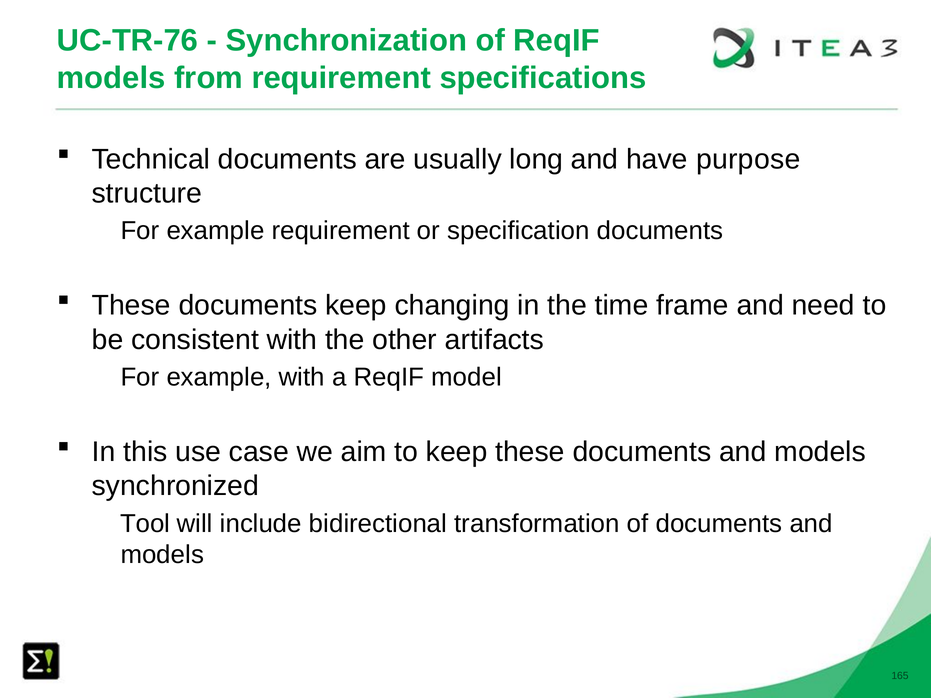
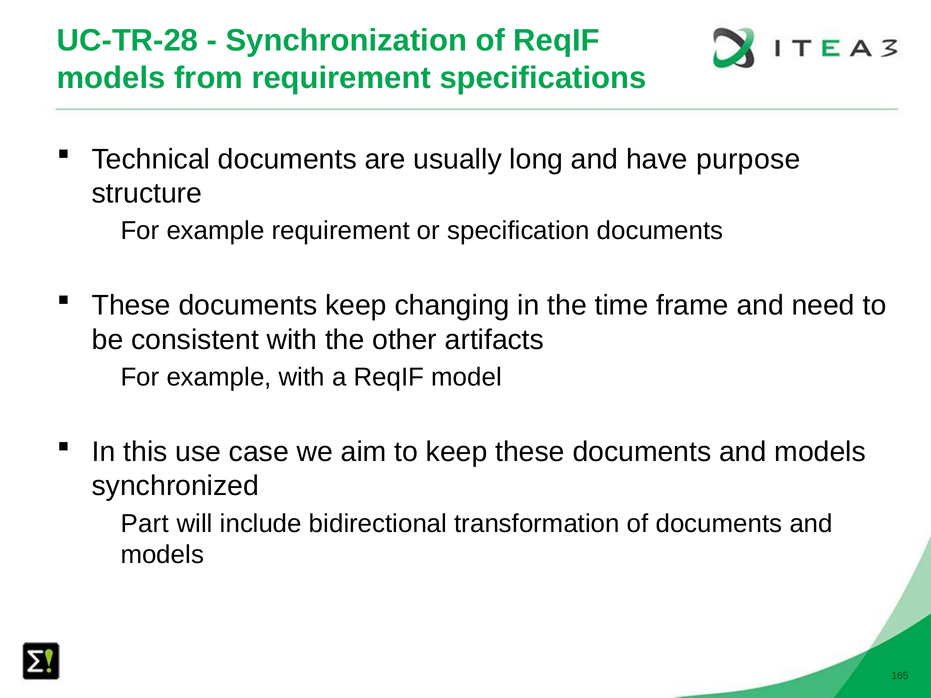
UC-TR-76: UC-TR-76 -> UC-TR-28
Tool: Tool -> Part
